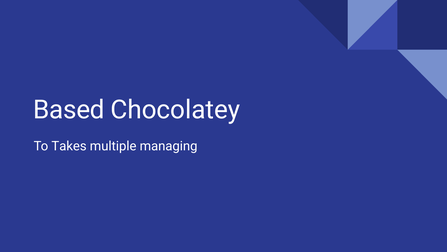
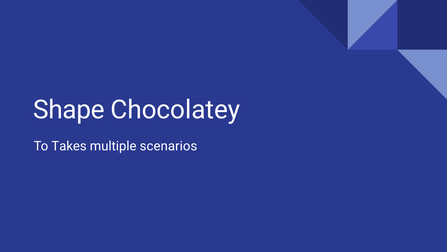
Based: Based -> Shape
managing: managing -> scenarios
